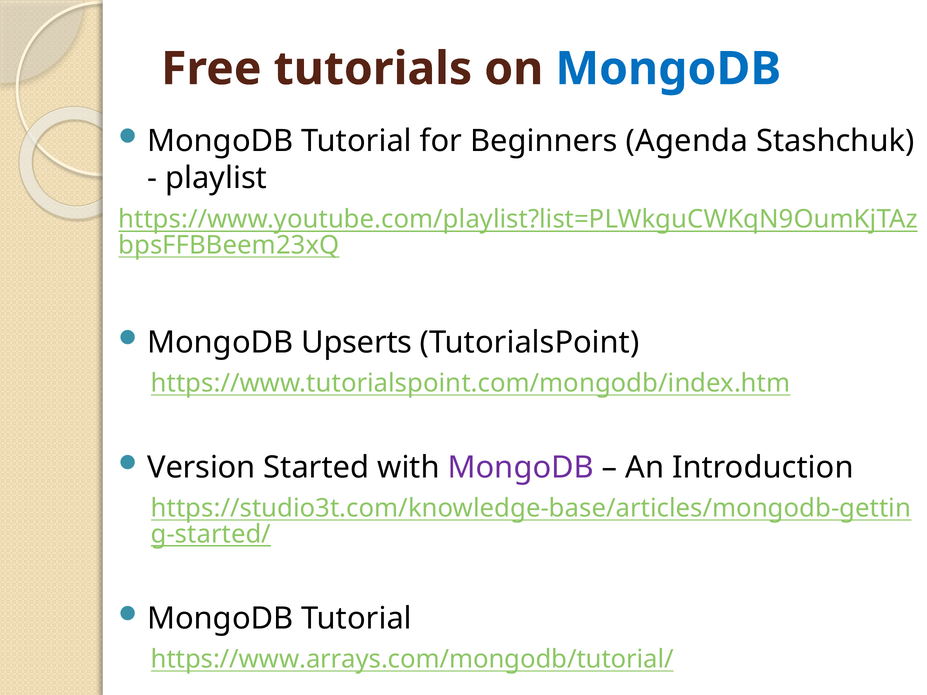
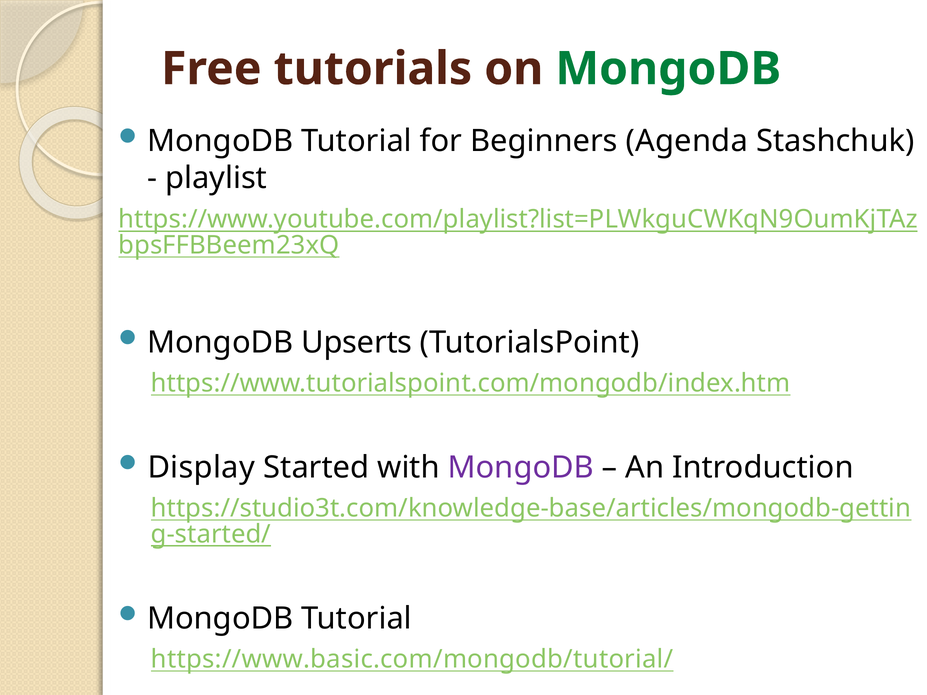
MongoDB at (668, 69) colour: blue -> green
Version: Version -> Display
https://www.arrays.com/mongodb/tutorial/: https://www.arrays.com/mongodb/tutorial/ -> https://www.basic.com/mongodb/tutorial/
